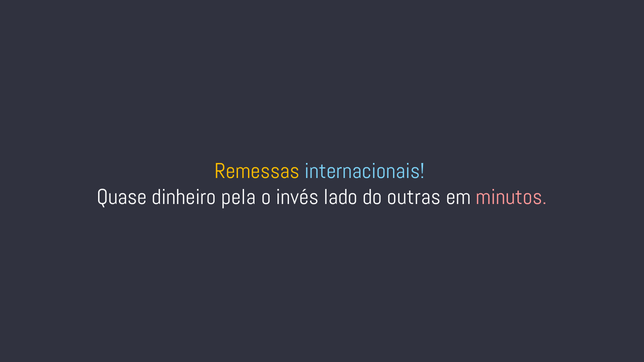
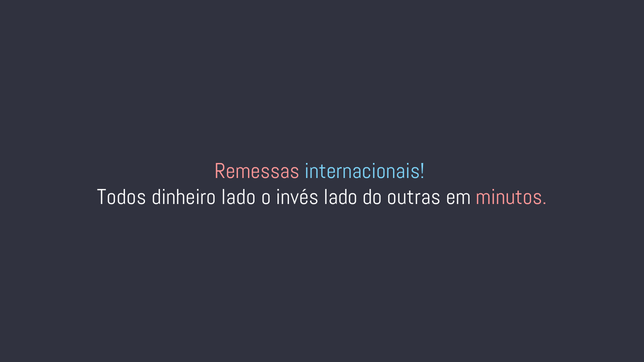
Remessas colour: yellow -> pink
Quase: Quase -> Todos
dinheiro pela: pela -> lado
